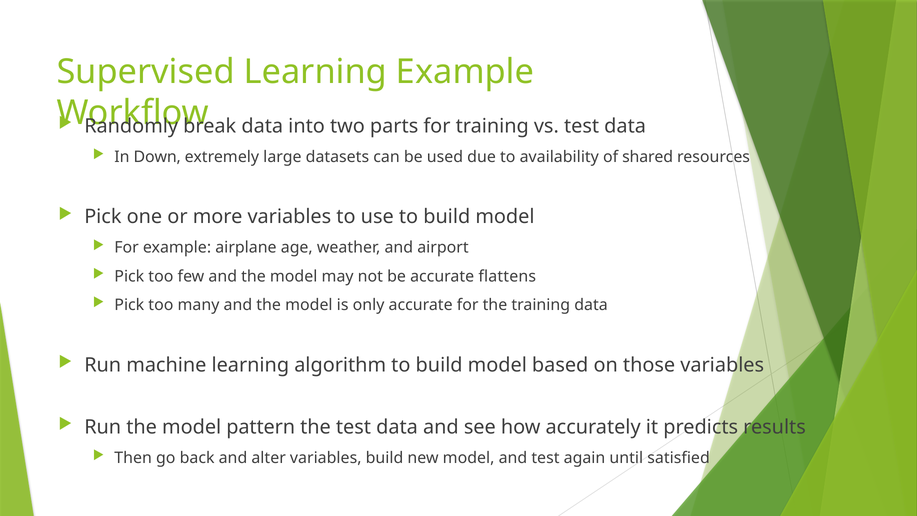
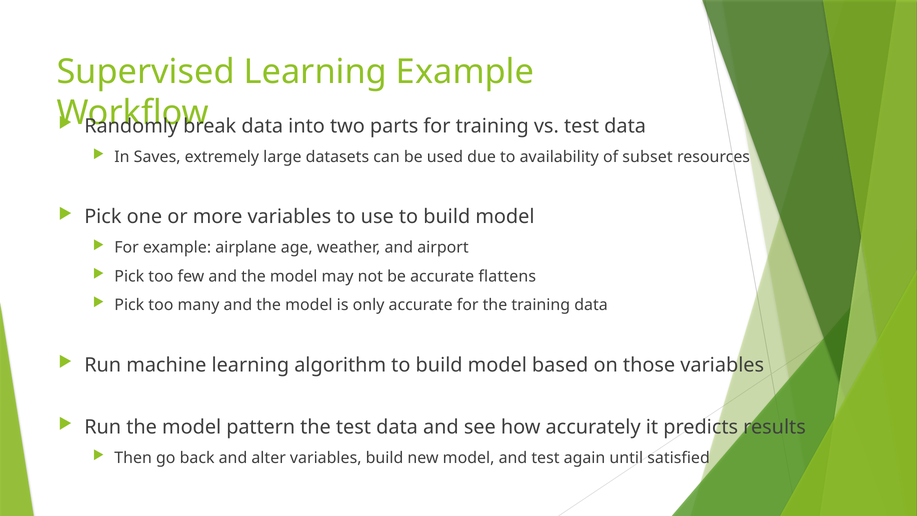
Down: Down -> Saves
shared: shared -> subset
